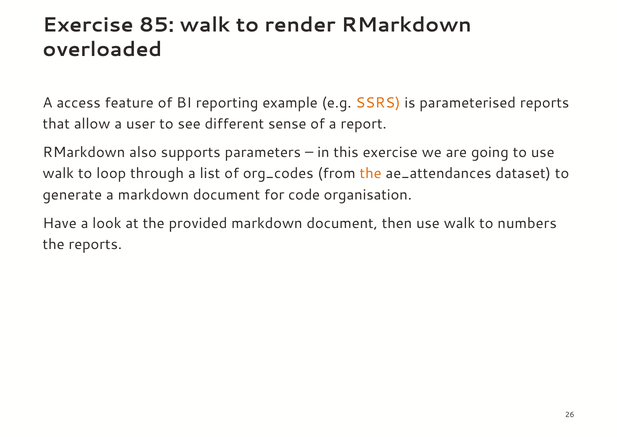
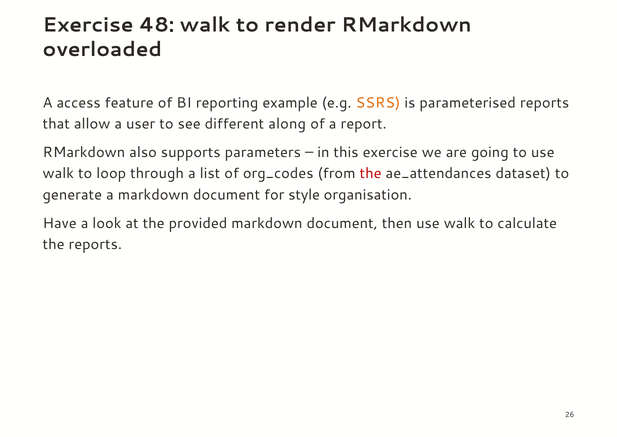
85: 85 -> 48
sense: sense -> along
the at (371, 173) colour: orange -> red
code: code -> style
numbers: numbers -> calculate
